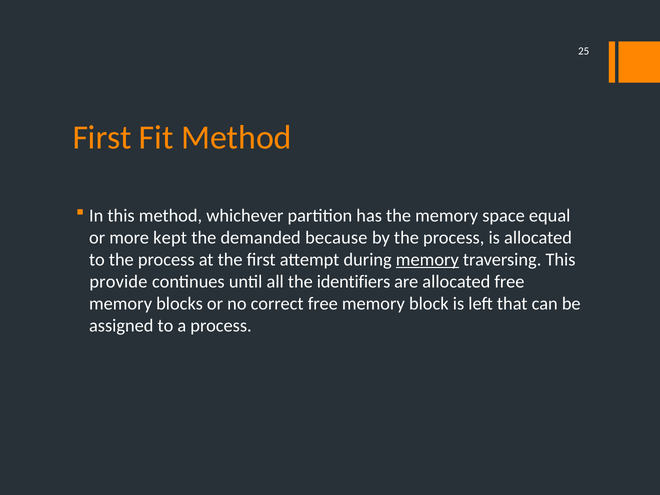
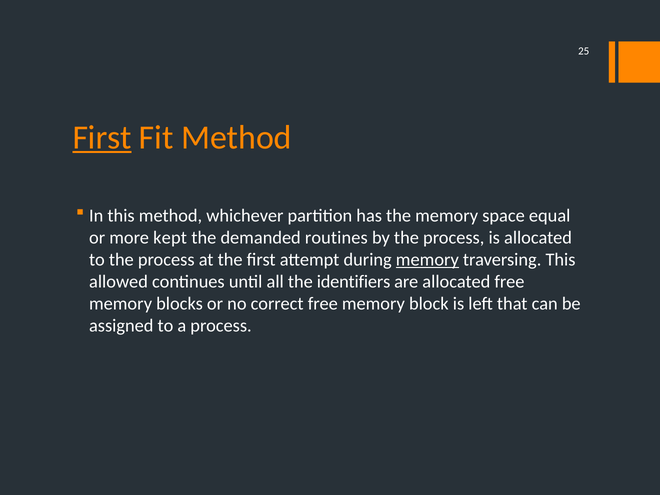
First at (102, 137) underline: none -> present
because: because -> routines
provide: provide -> allowed
